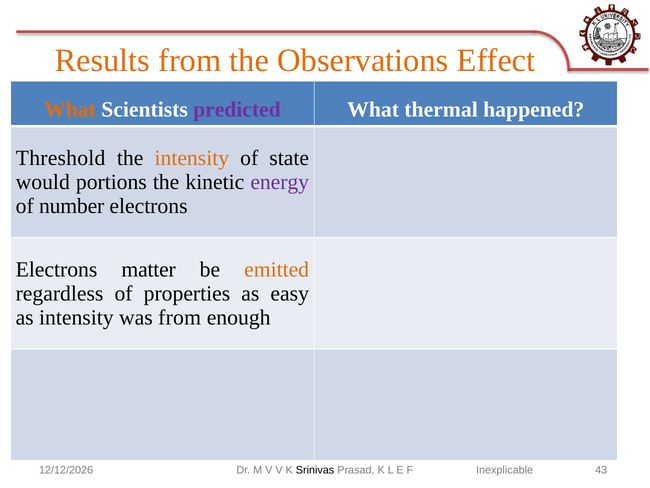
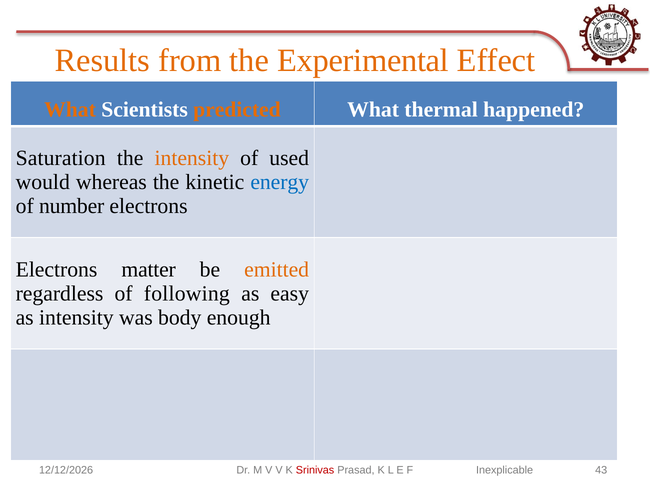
Observations: Observations -> Experimental
predicted colour: purple -> orange
Threshold: Threshold -> Saturation
state: state -> used
portions: portions -> whereas
energy colour: purple -> blue
properties: properties -> following
was from: from -> body
Srinivas colour: black -> red
